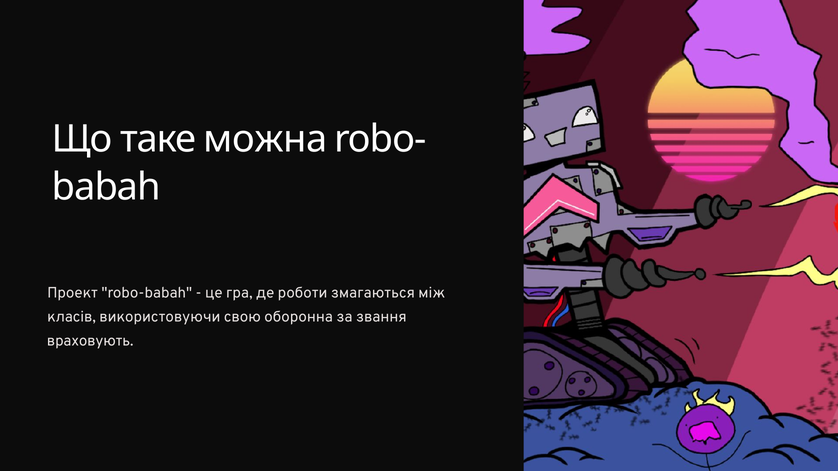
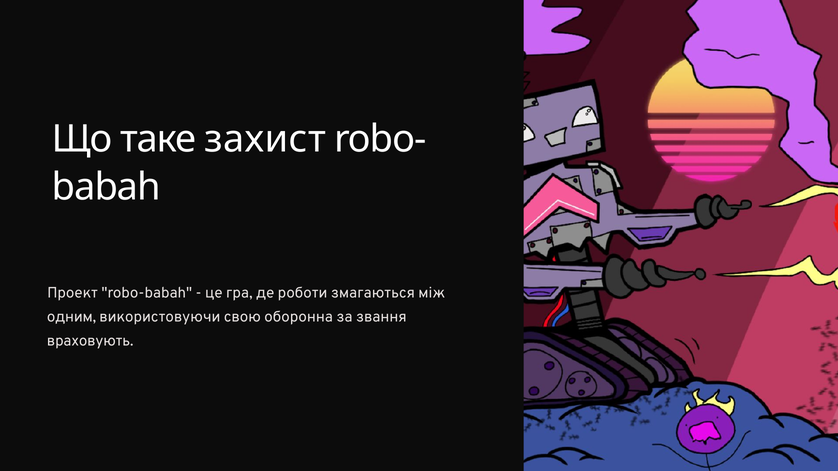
можна: можна -> захист
класів: класів -> одним
